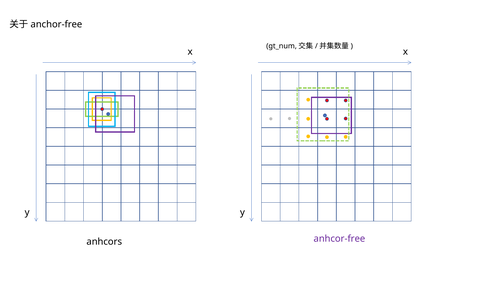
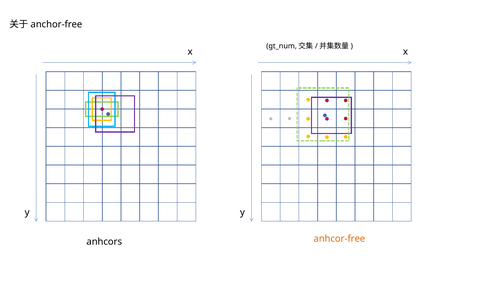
anhcor-free colour: purple -> orange
